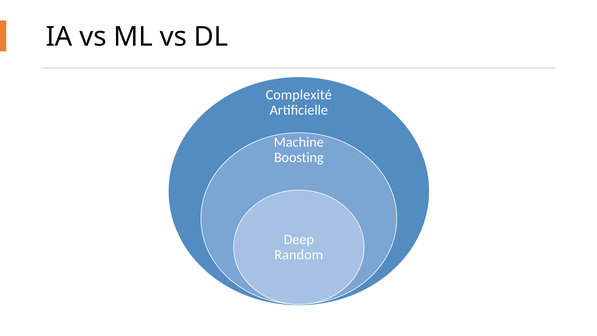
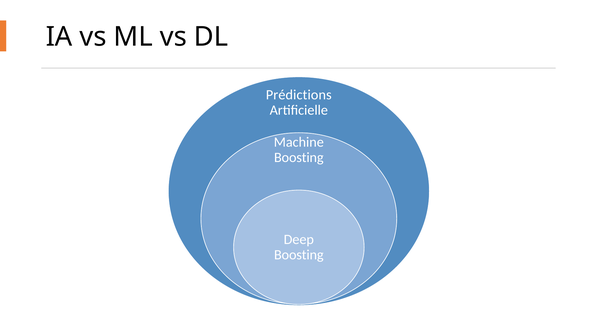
Complexité: Complexité -> Prédictions
Random at (299, 255): Random -> Boosting
